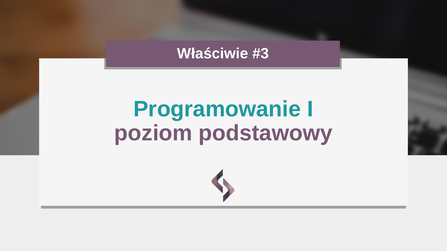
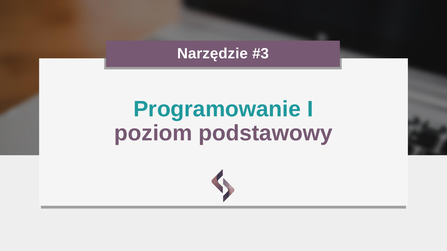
Właściwie: Właściwie -> Narzędzie
